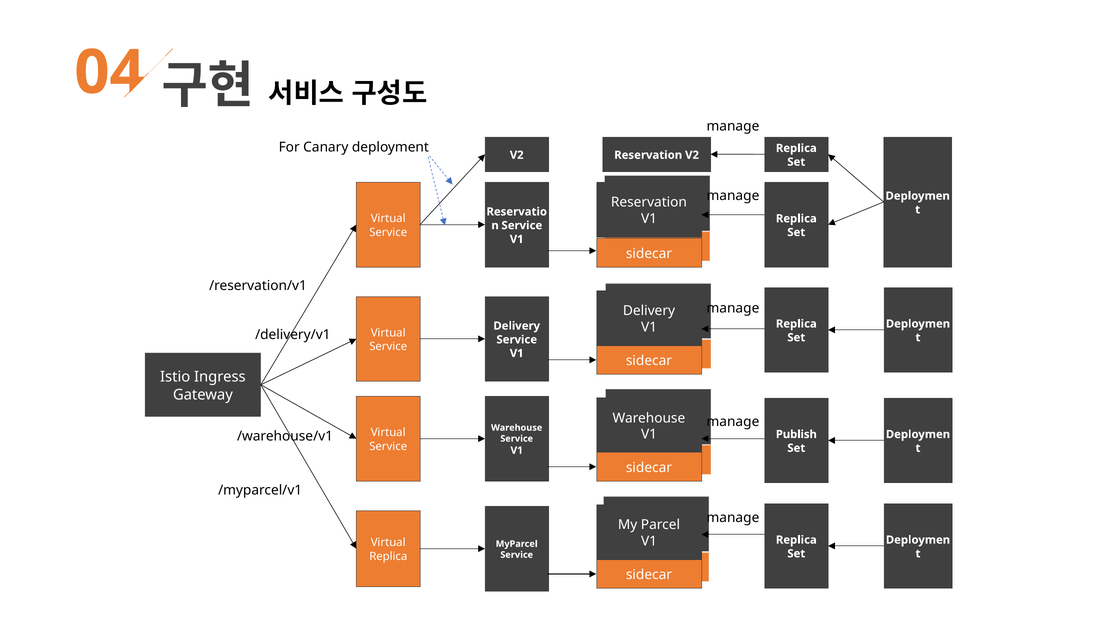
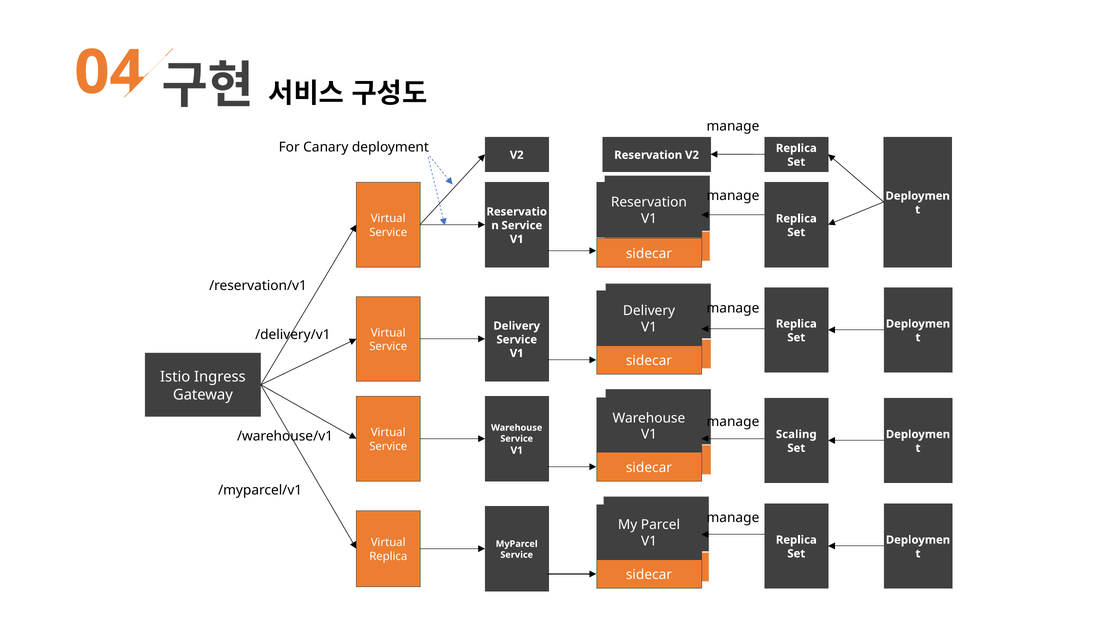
Publish: Publish -> Scaling
